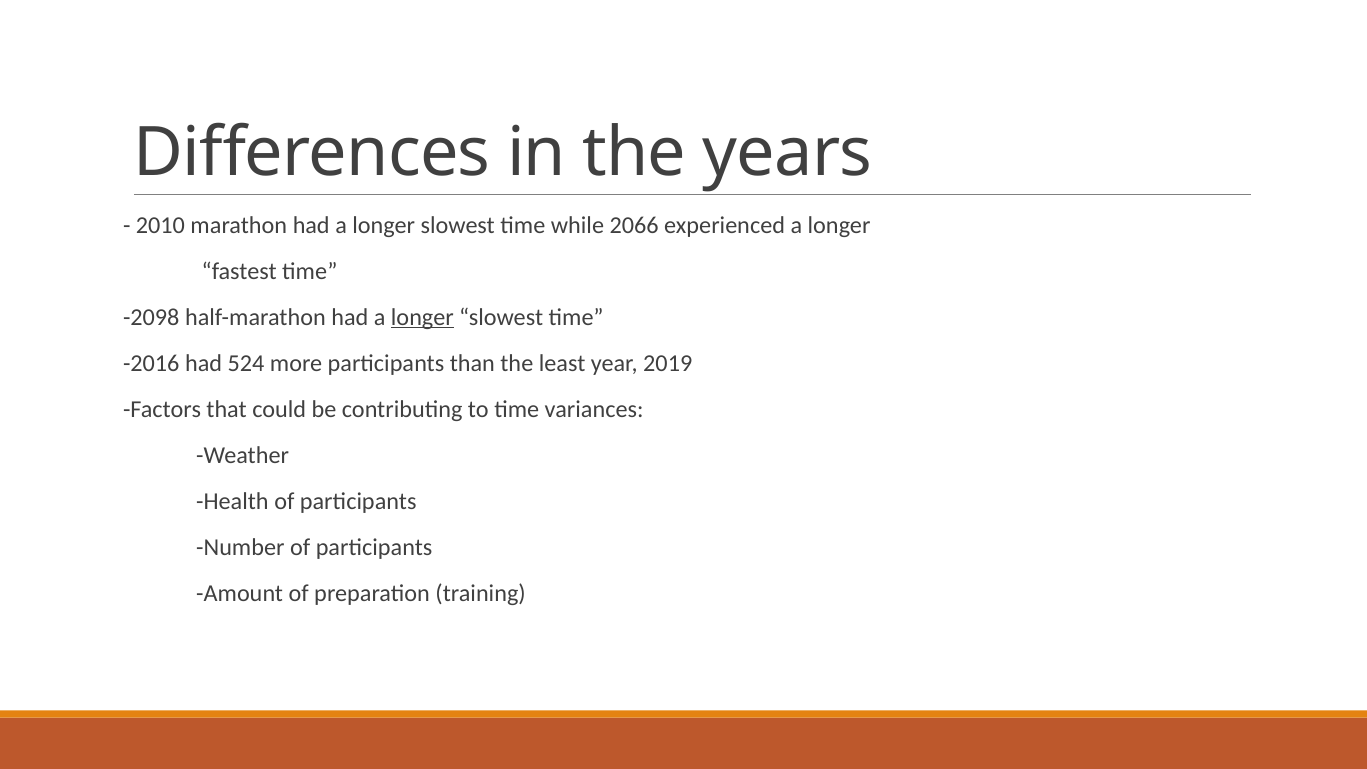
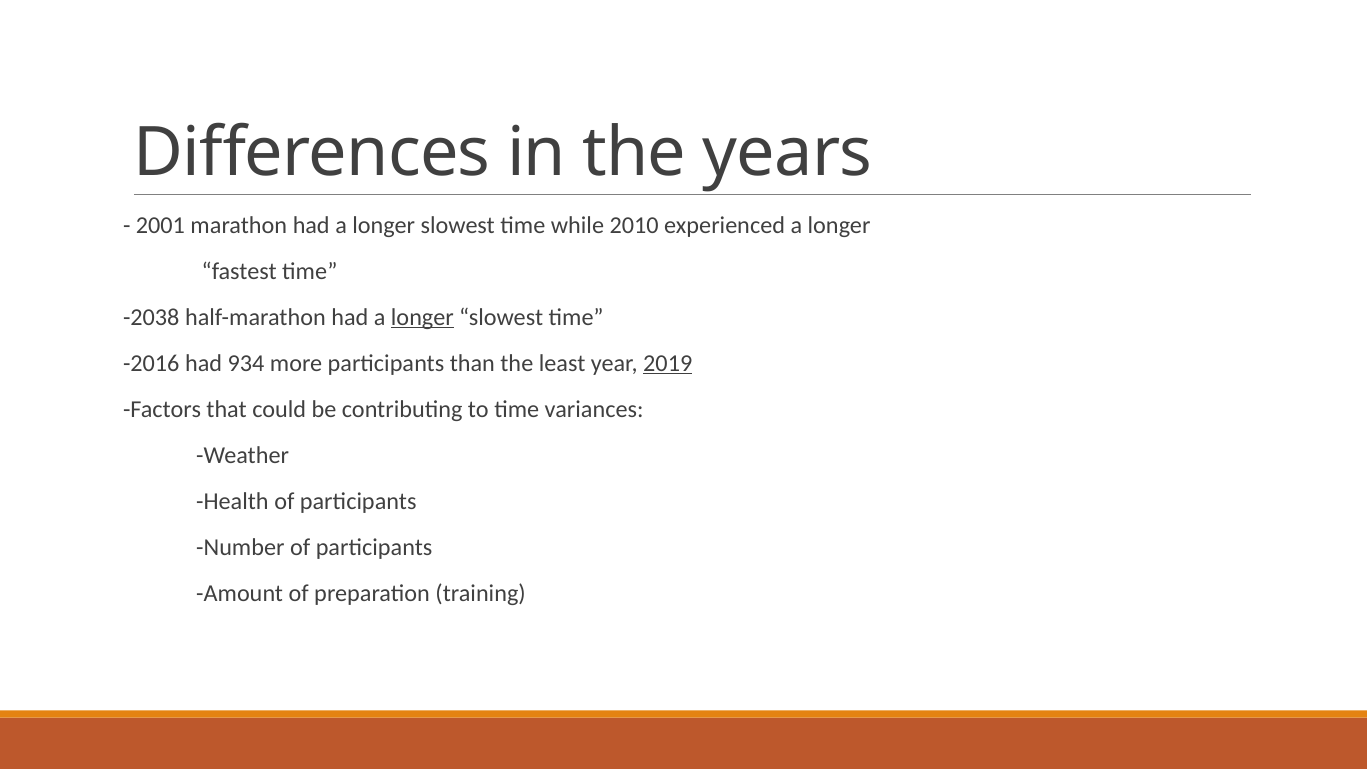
2010: 2010 -> 2001
2066: 2066 -> 2010
-2098: -2098 -> -2038
524: 524 -> 934
2019 underline: none -> present
